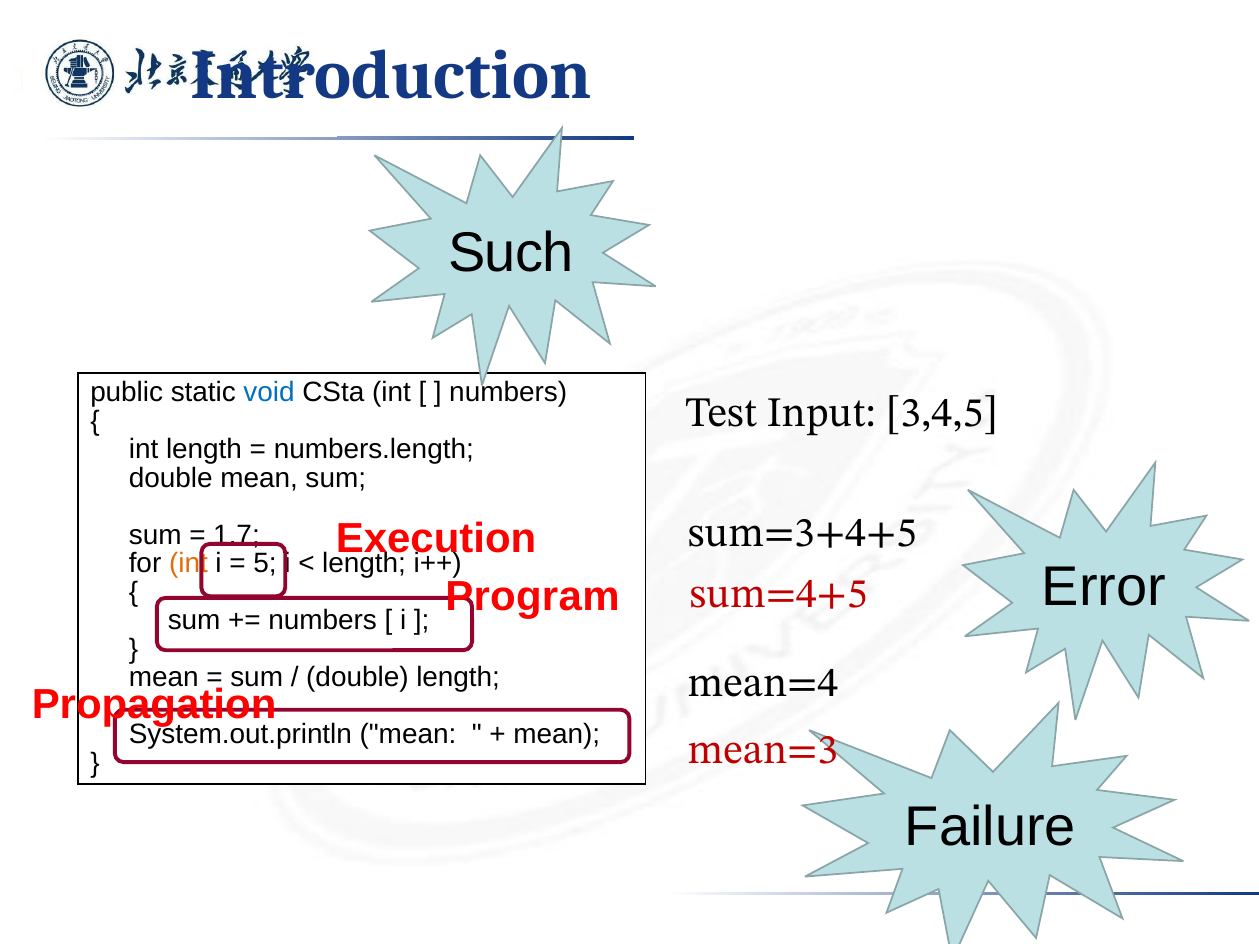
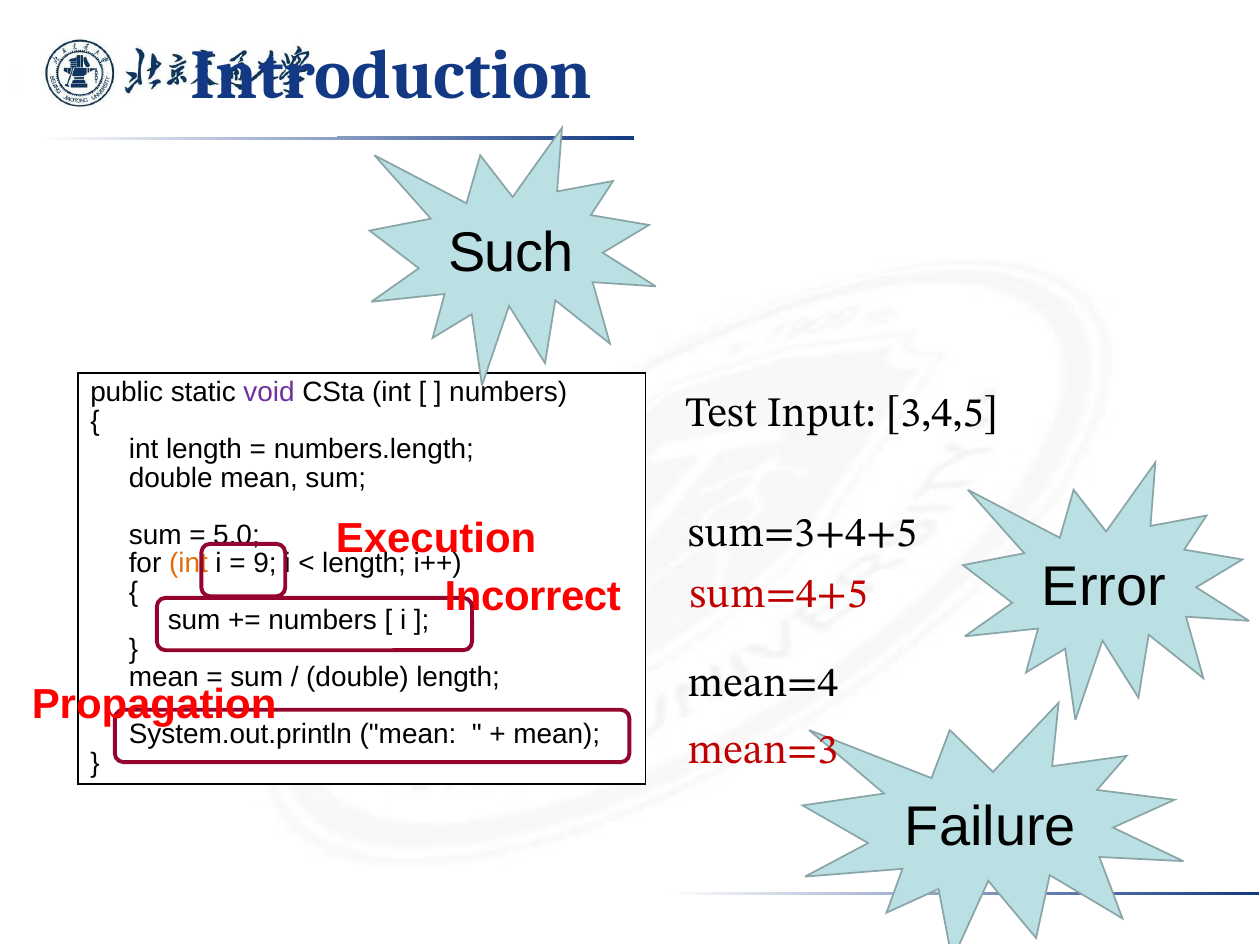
void colour: blue -> purple
1.7: 1.7 -> 5.0
5: 5 -> 9
Program: Program -> Incorrect
